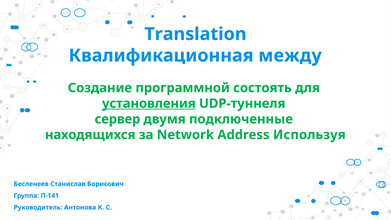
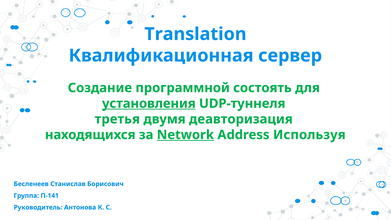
между: между -> сервер
сервер: сервер -> третья
подключенные: подключенные -> деавторизация
Network underline: none -> present
